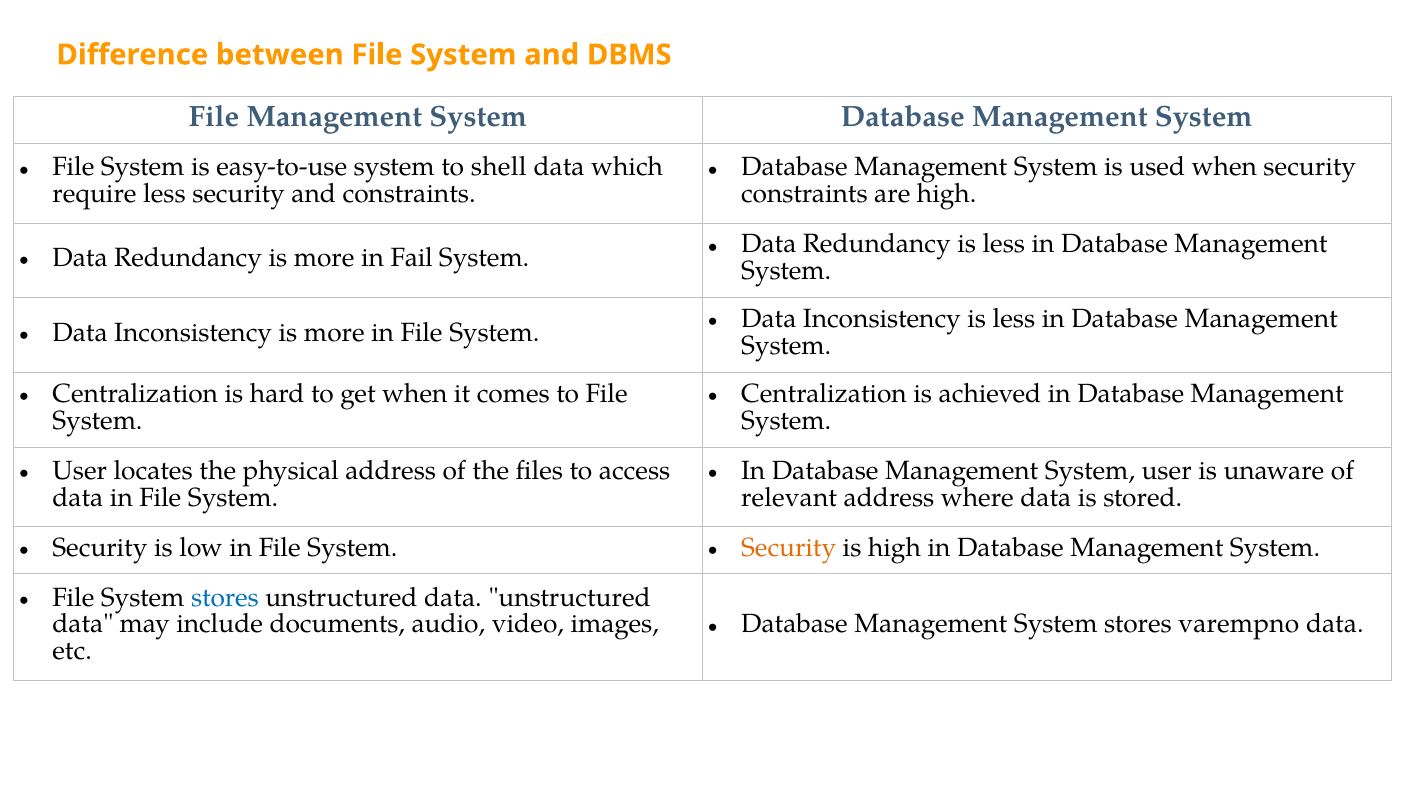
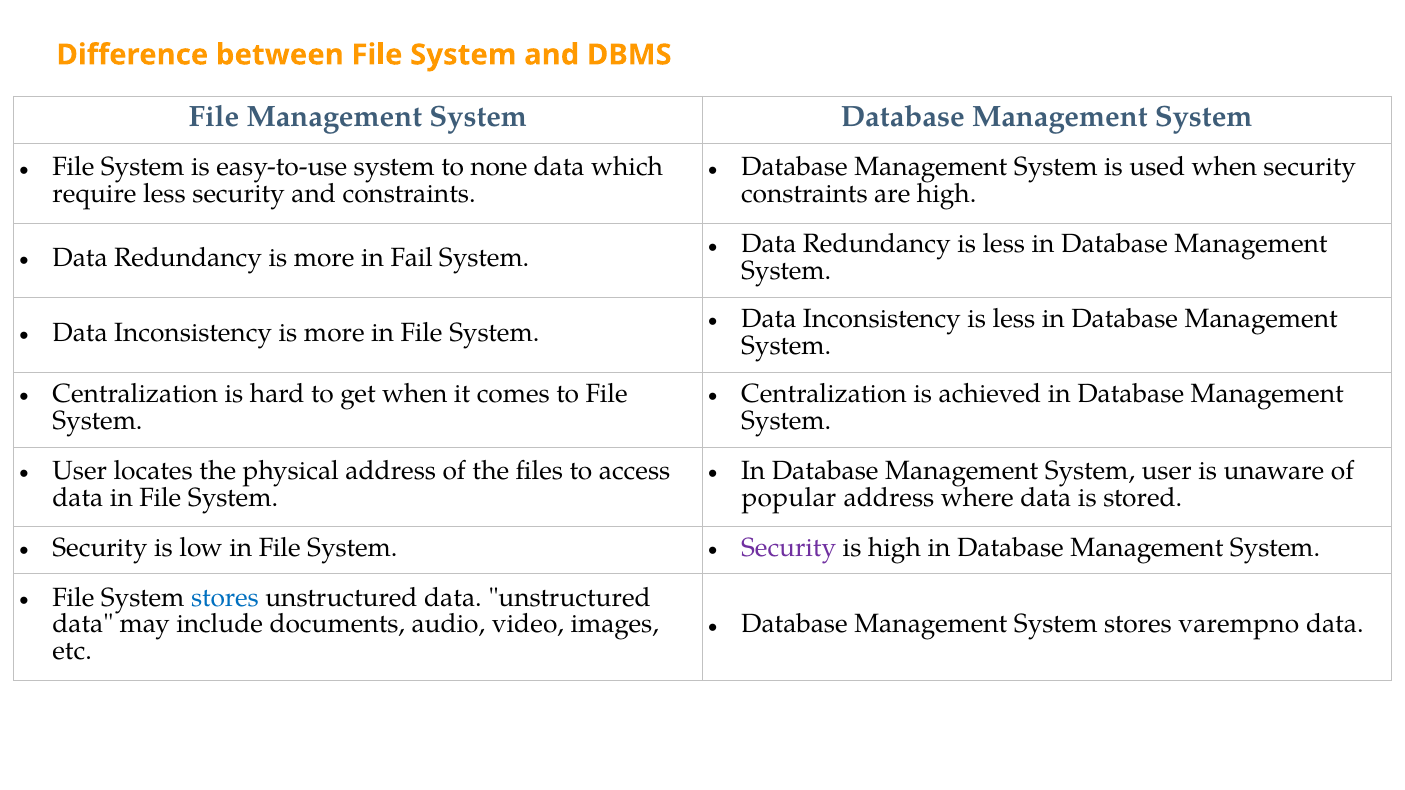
shell: shell -> none
relevant: relevant -> popular
Security at (789, 548) colour: orange -> purple
